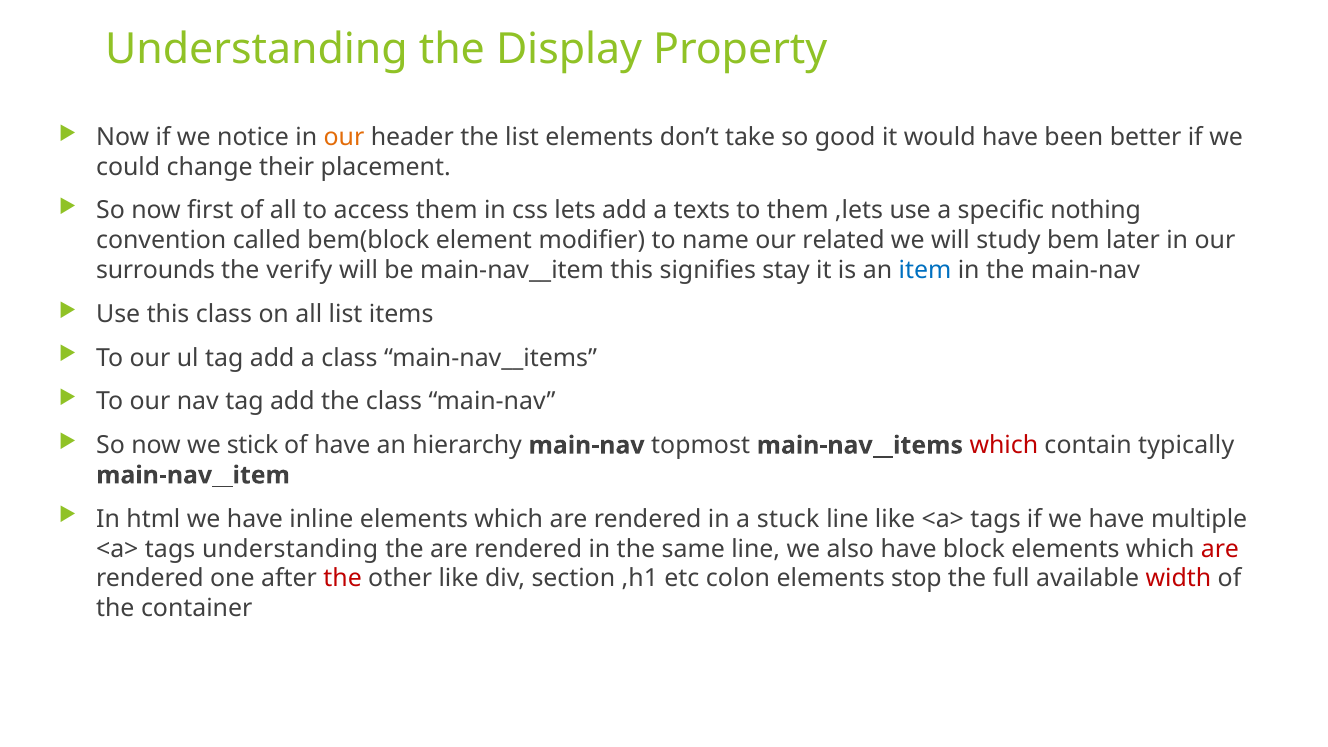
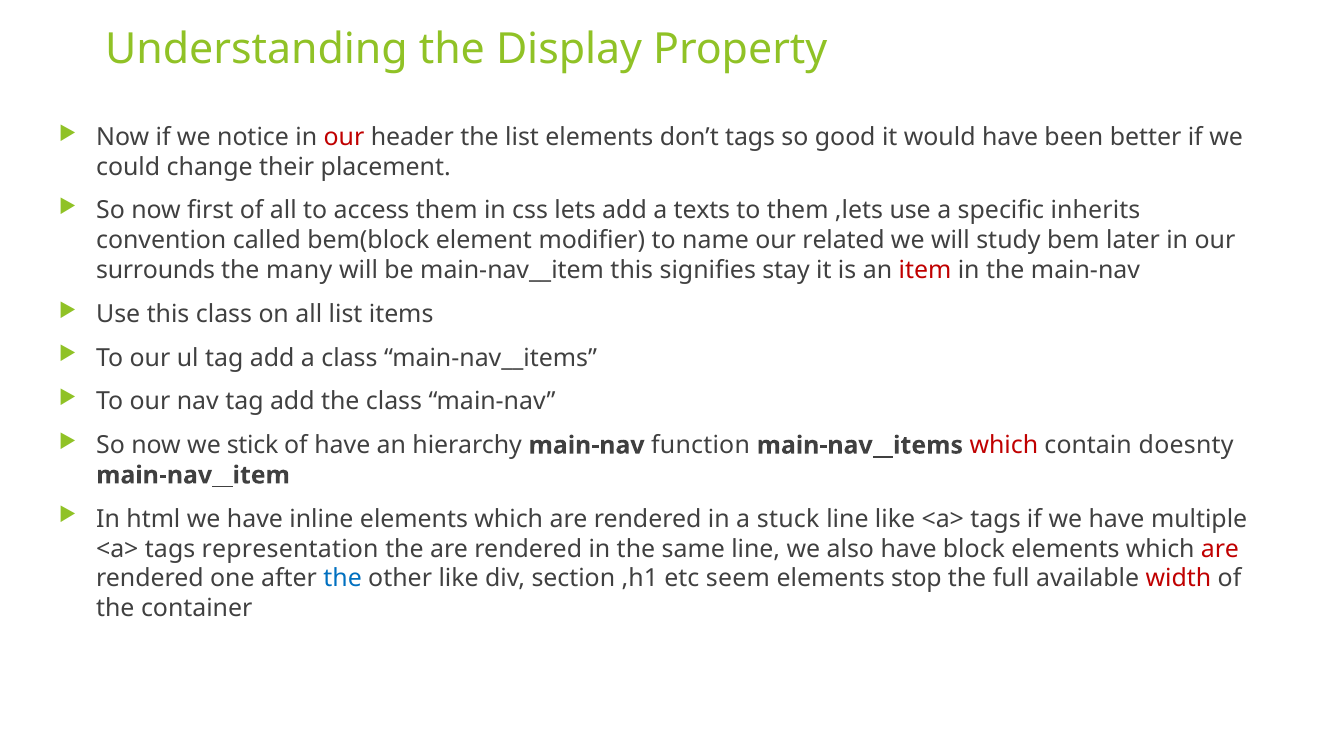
our at (344, 137) colour: orange -> red
don’t take: take -> tags
nothing: nothing -> inherits
verify: verify -> many
item colour: blue -> red
topmost: topmost -> function
typically: typically -> doesnty
tags understanding: understanding -> representation
the at (343, 579) colour: red -> blue
colon: colon -> seem
